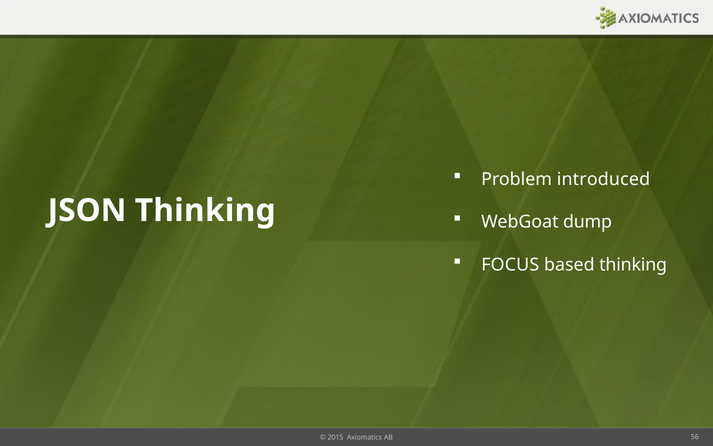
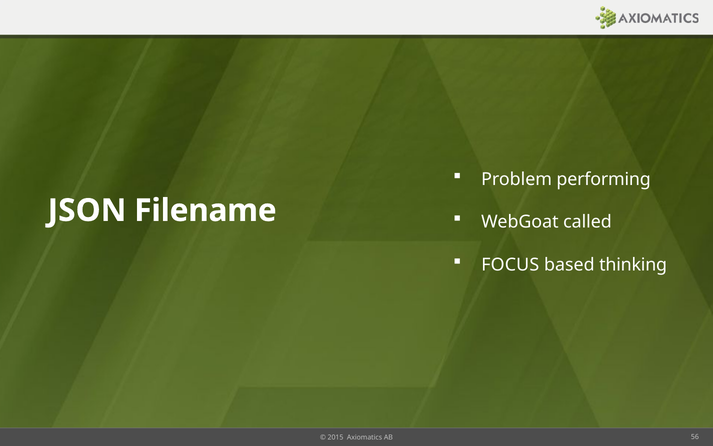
introduced: introduced -> performing
JSON Thinking: Thinking -> Filename
dump: dump -> called
